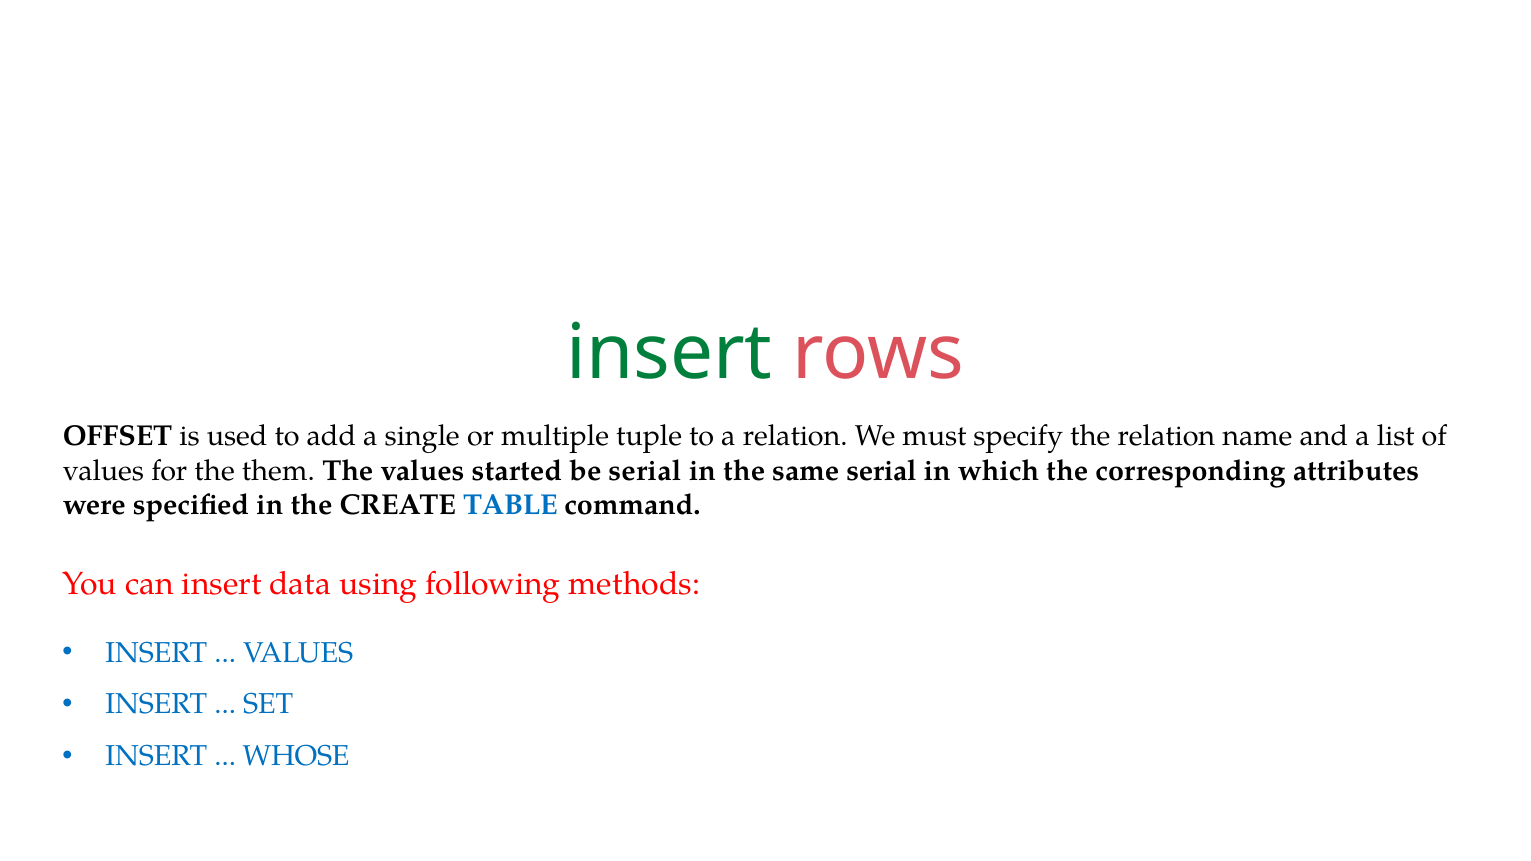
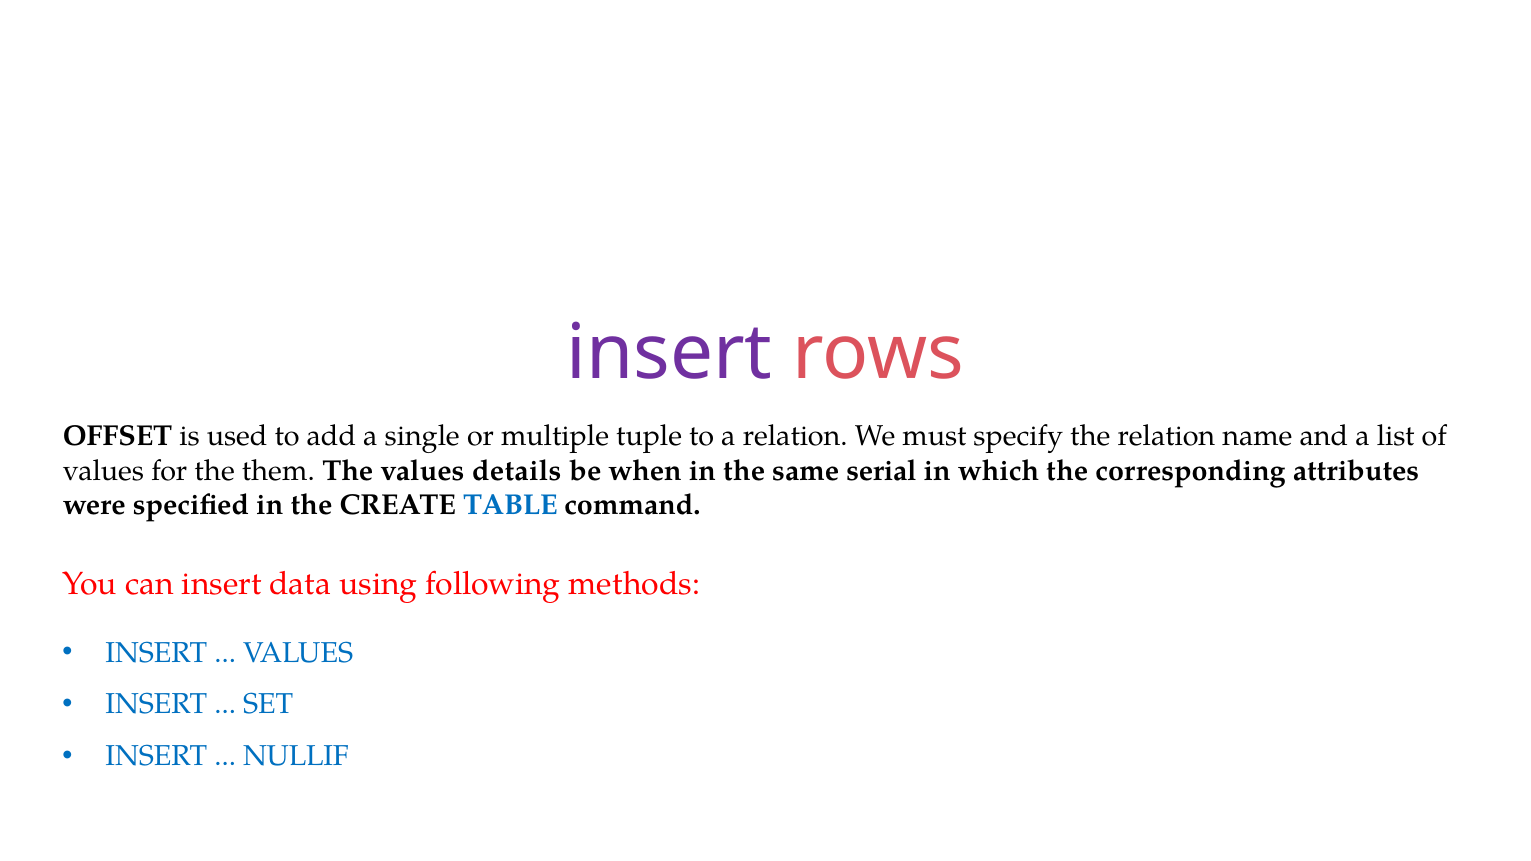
insert at (670, 354) colour: green -> purple
started: started -> details
be serial: serial -> when
WHOSE: WHOSE -> NULLIF
